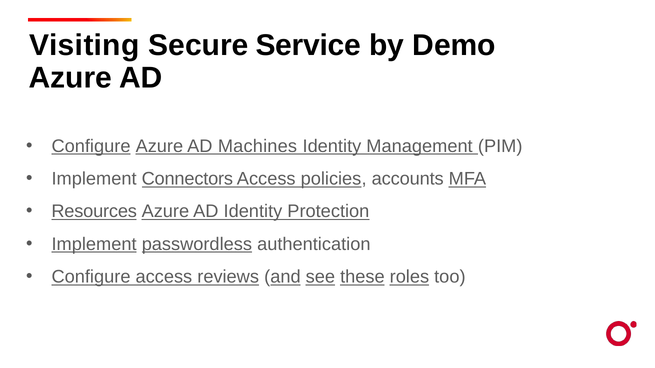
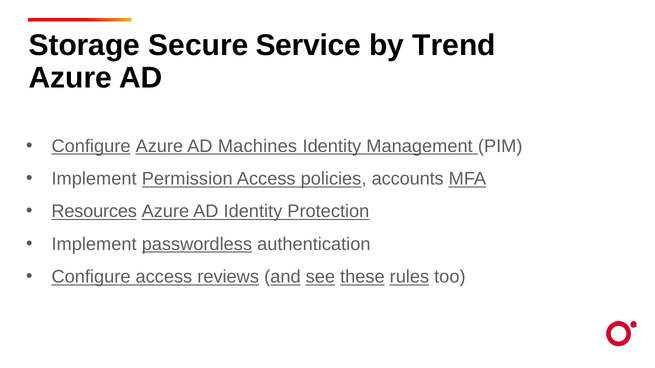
Visiting: Visiting -> Storage
Demo: Demo -> Trend
Connectors: Connectors -> Permission
Implement at (94, 244) underline: present -> none
roles: roles -> rules
